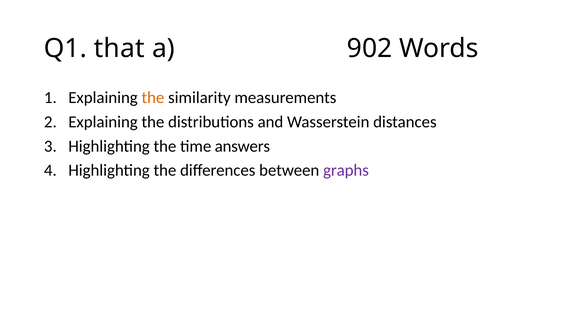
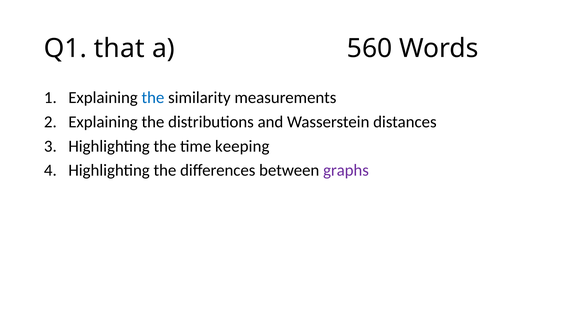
902: 902 -> 560
the at (153, 98) colour: orange -> blue
answers: answers -> keeping
